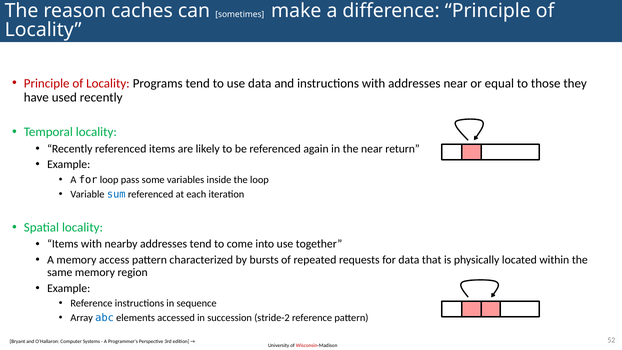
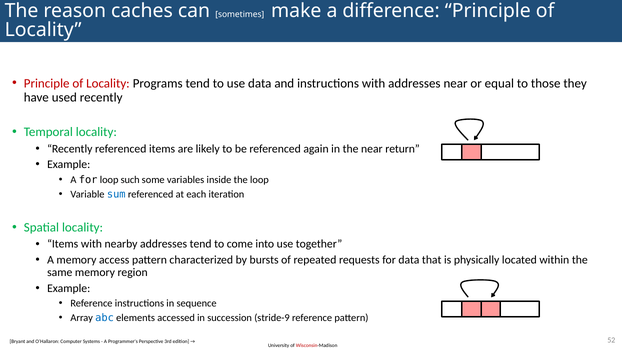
pass: pass -> such
stride-2: stride-2 -> stride-9
